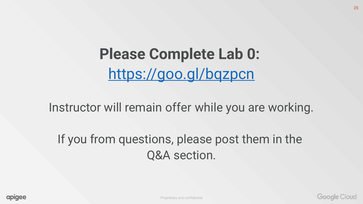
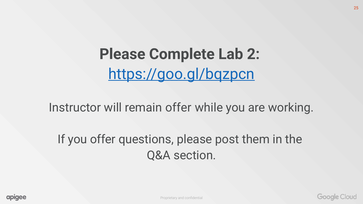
0: 0 -> 2
you from: from -> offer
